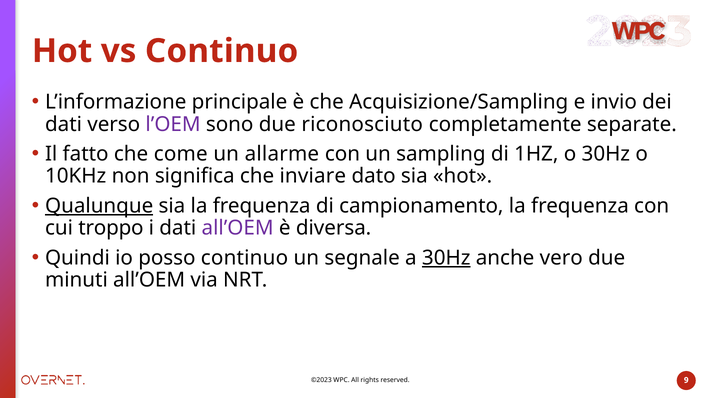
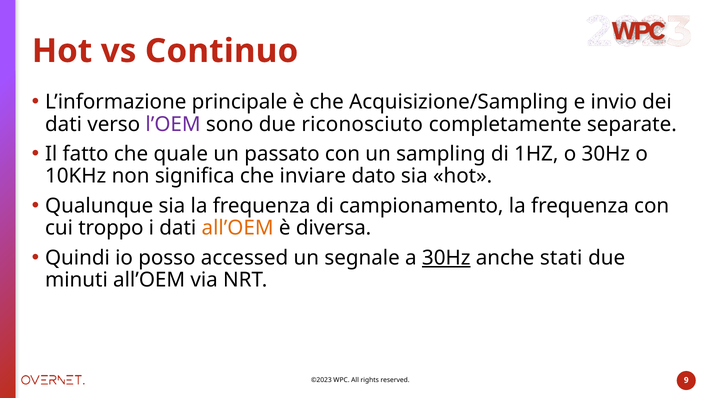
come: come -> quale
allarme: allarme -> passato
Qualunque underline: present -> none
all’OEM at (238, 228) colour: purple -> orange
posso continuo: continuo -> accessed
vero: vero -> stati
